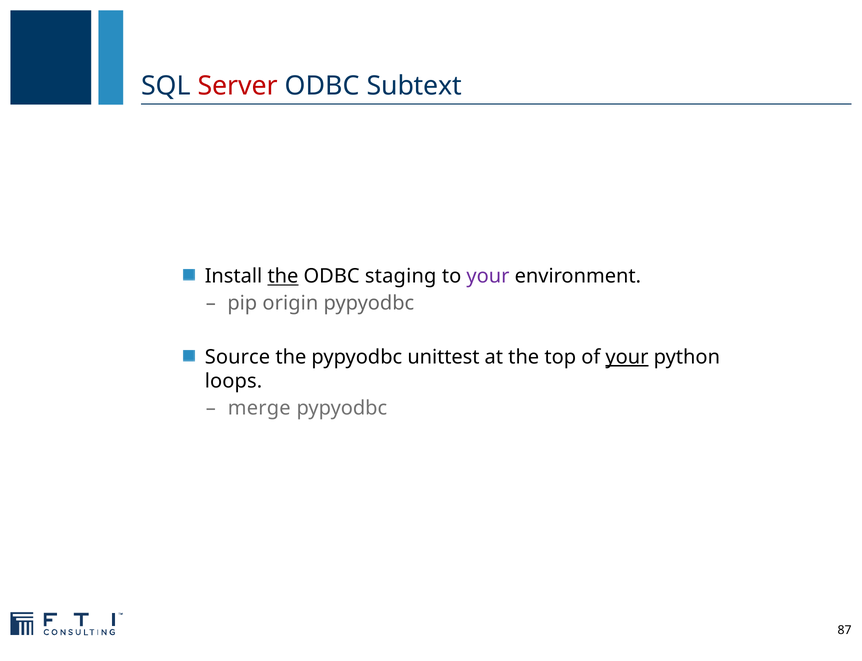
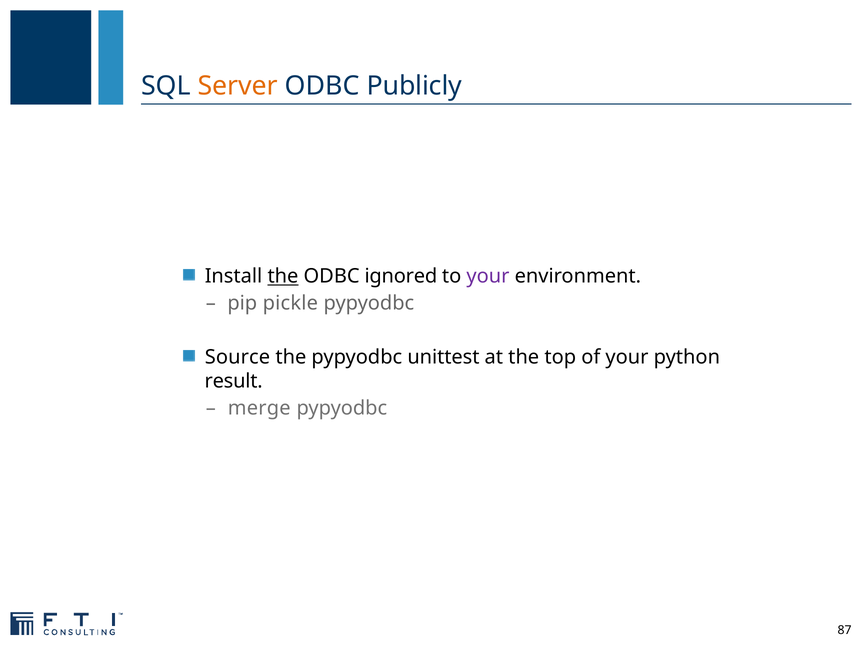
Server colour: red -> orange
Subtext: Subtext -> Publicly
staging: staging -> ignored
origin: origin -> pickle
your at (627, 358) underline: present -> none
loops: loops -> result
